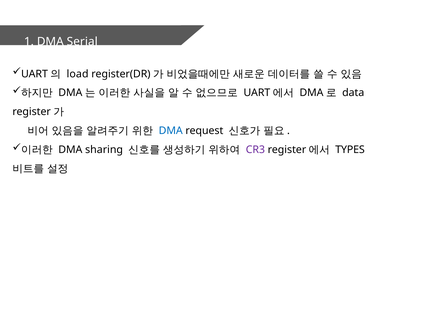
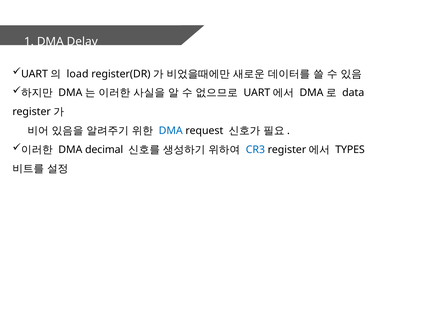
Serial: Serial -> Delay
sharing: sharing -> decimal
CR3 colour: purple -> blue
